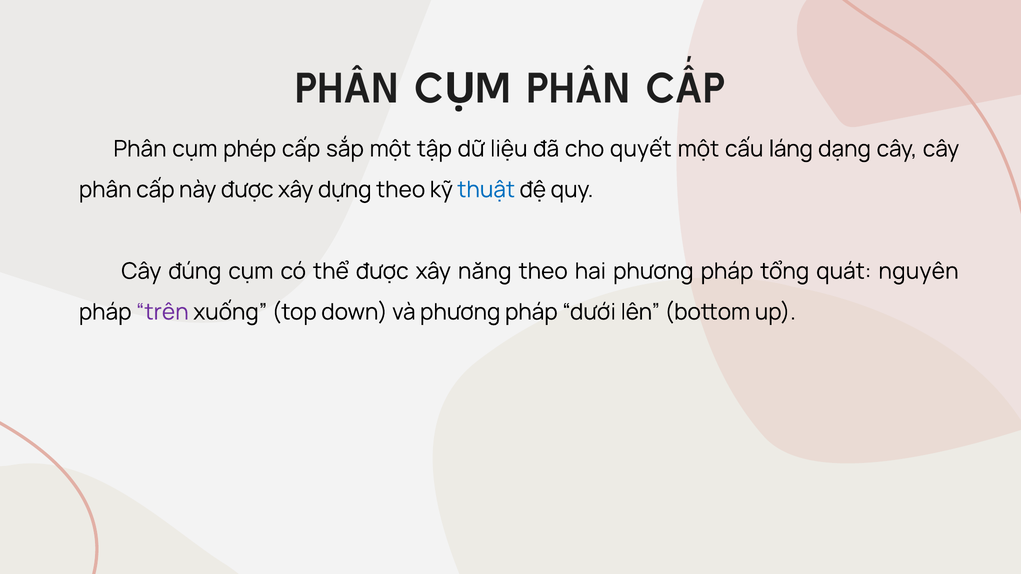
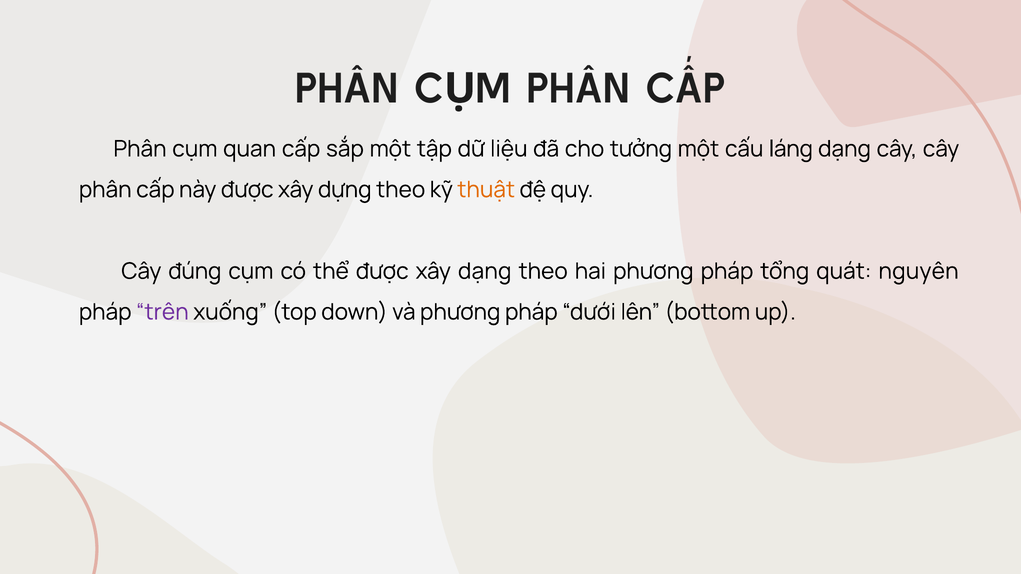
phép: phép -> quan
quyết: quyết -> tưởng
thuật colour: blue -> orange
xây năng: năng -> dạng
